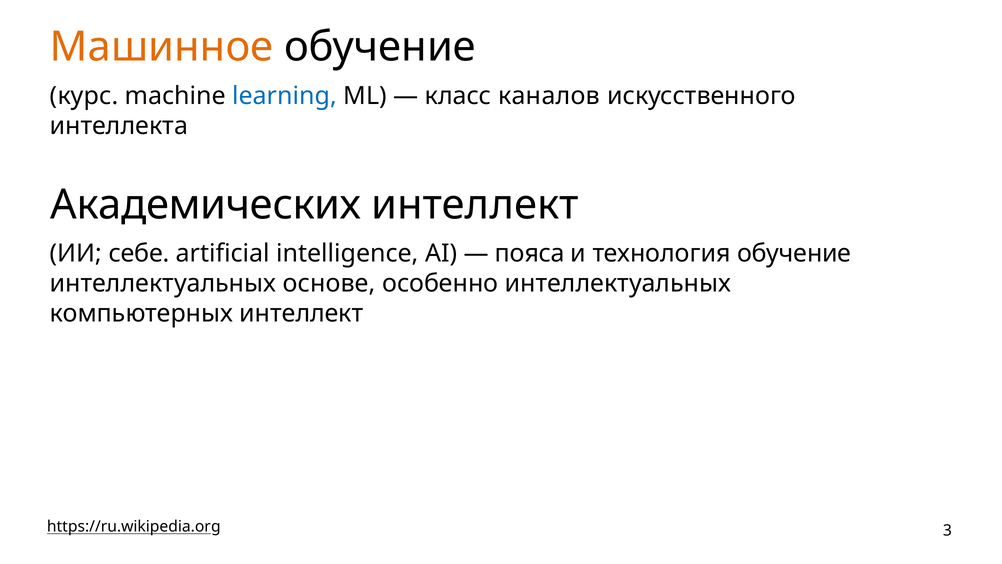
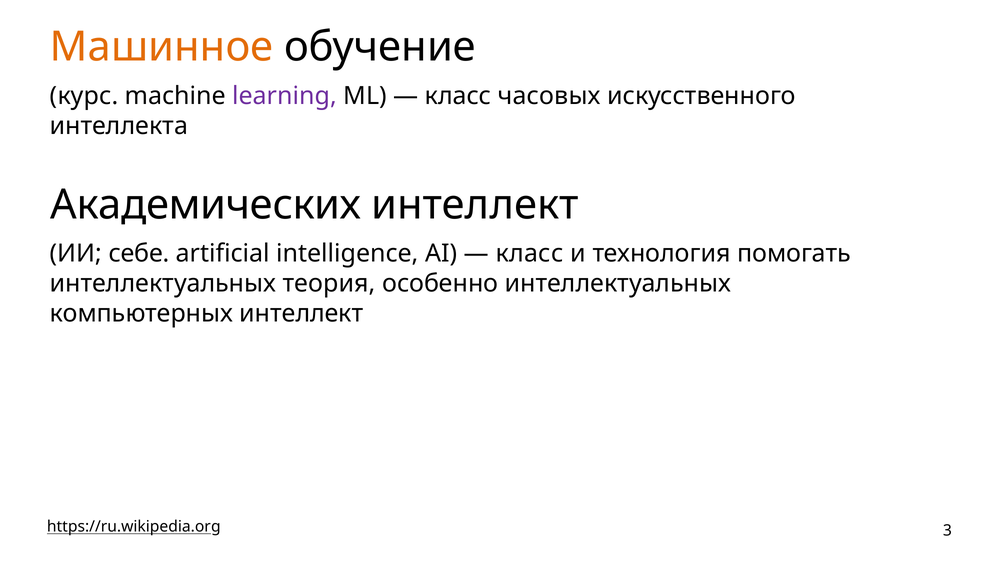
learning colour: blue -> purple
каналов: каналов -> часовых
пояса at (530, 253): пояса -> класс
технология обучение: обучение -> помогать
основе: основе -> теория
